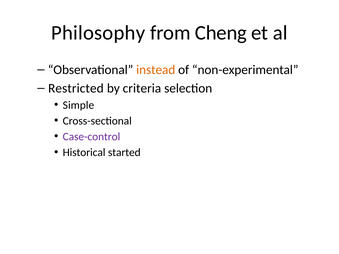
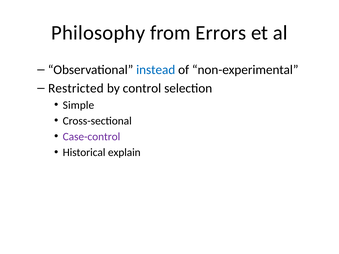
Cheng: Cheng -> Errors
instead colour: orange -> blue
criteria: criteria -> control
started: started -> explain
